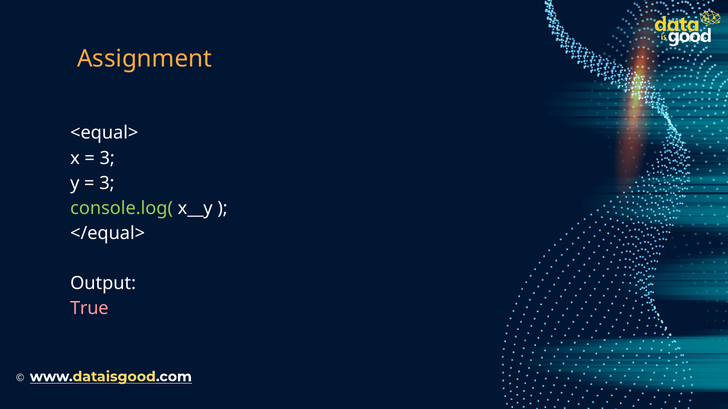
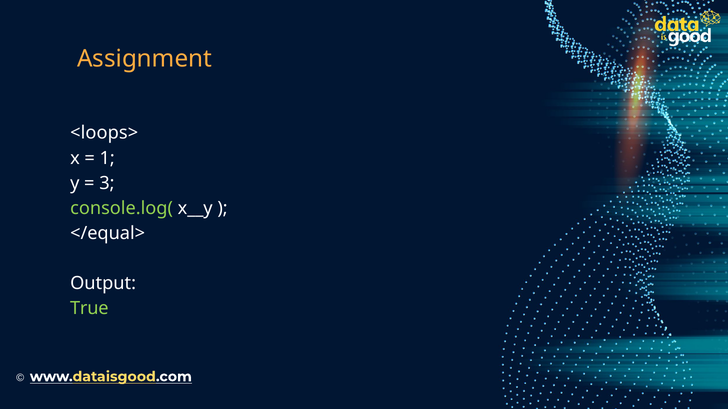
<equal>: <equal> -> <loops>
3 at (107, 158): 3 -> 1
True colour: pink -> light green
